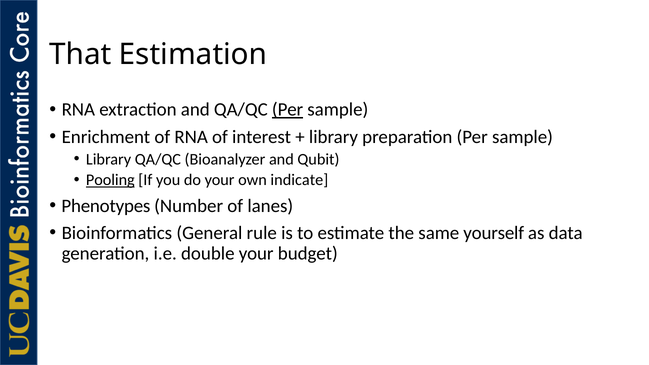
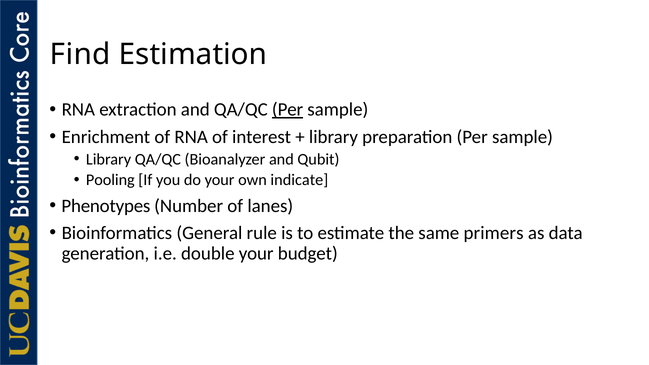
That: That -> Find
Pooling underline: present -> none
yourself: yourself -> primers
